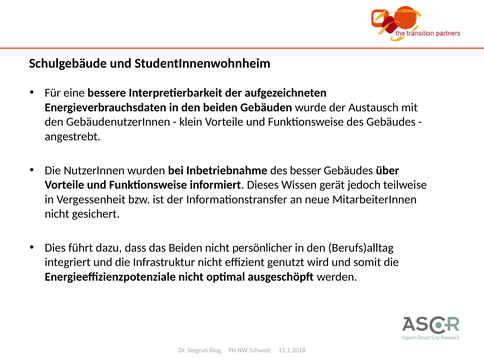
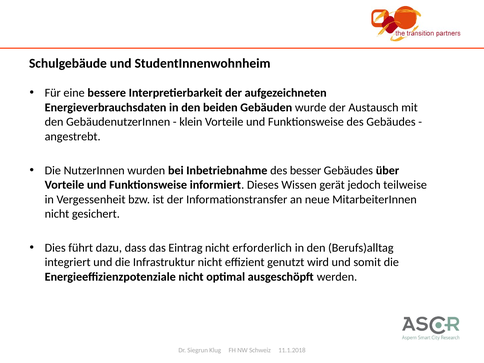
das Beiden: Beiden -> Eintrag
persönlicher: persönlicher -> erforderlich
